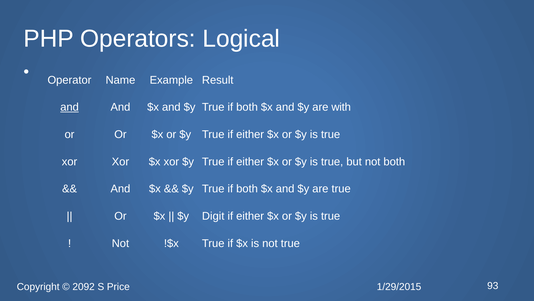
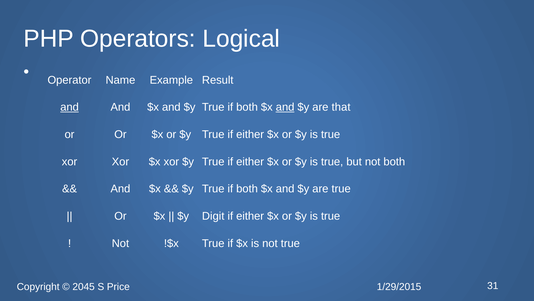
and at (285, 107) underline: none -> present
with: with -> that
2092: 2092 -> 2045
93: 93 -> 31
